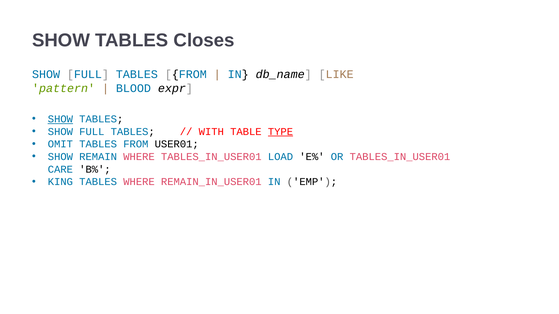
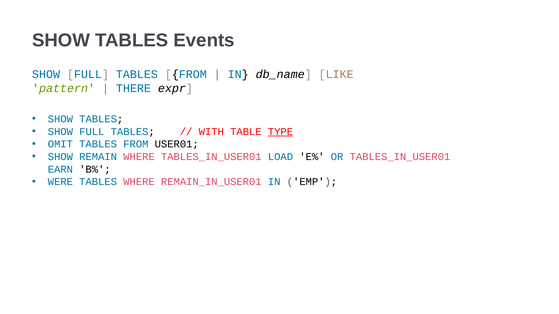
Closes: Closes -> Events
BLOOD: BLOOD -> THERE
SHOW at (60, 119) underline: present -> none
CARE: CARE -> EARN
KING: KING -> WERE
